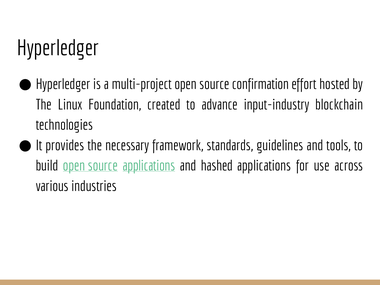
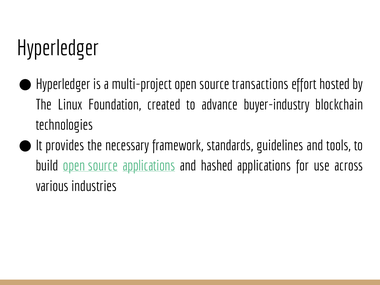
confirmation: confirmation -> transactions
input-industry: input-industry -> buyer-industry
